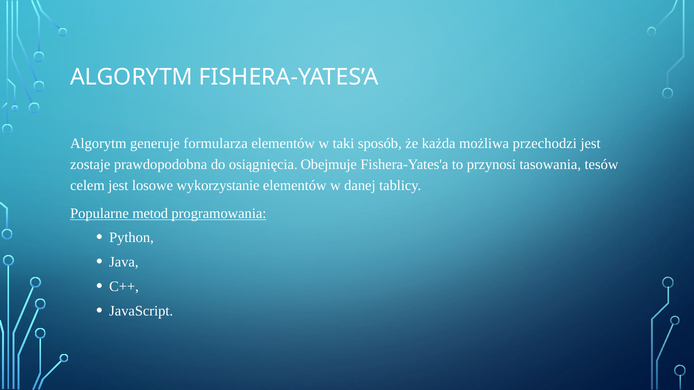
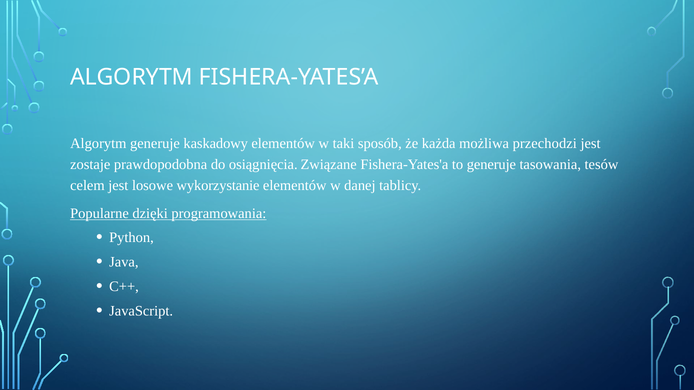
formularza: formularza -> kaskadowy
Obejmuje: Obejmuje -> Związane
to przynosi: przynosi -> generuje
metod: metod -> dzięki
